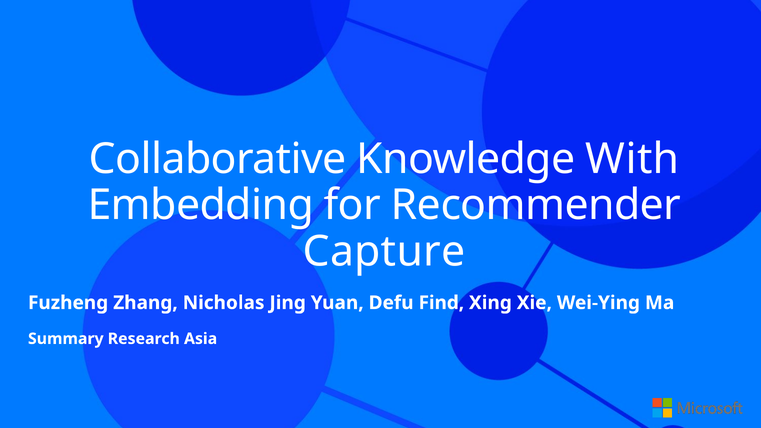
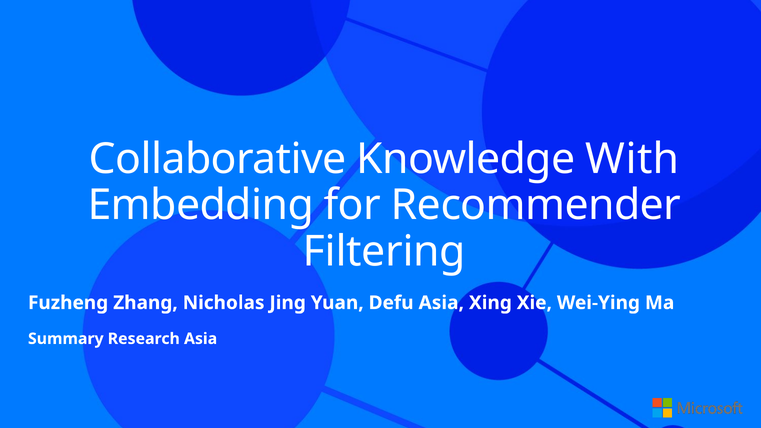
Capture: Capture -> Filtering
Defu Find: Find -> Asia
